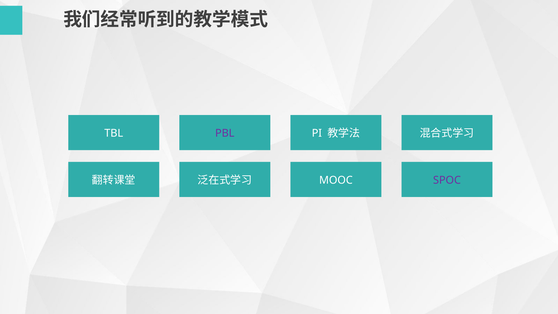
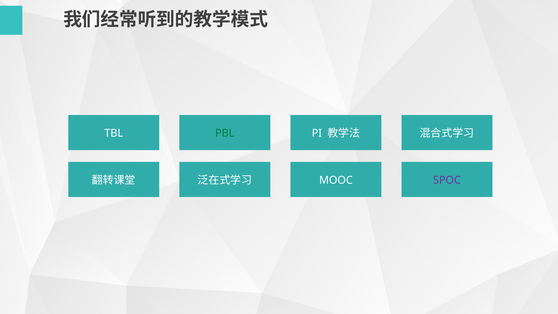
PBL colour: purple -> green
